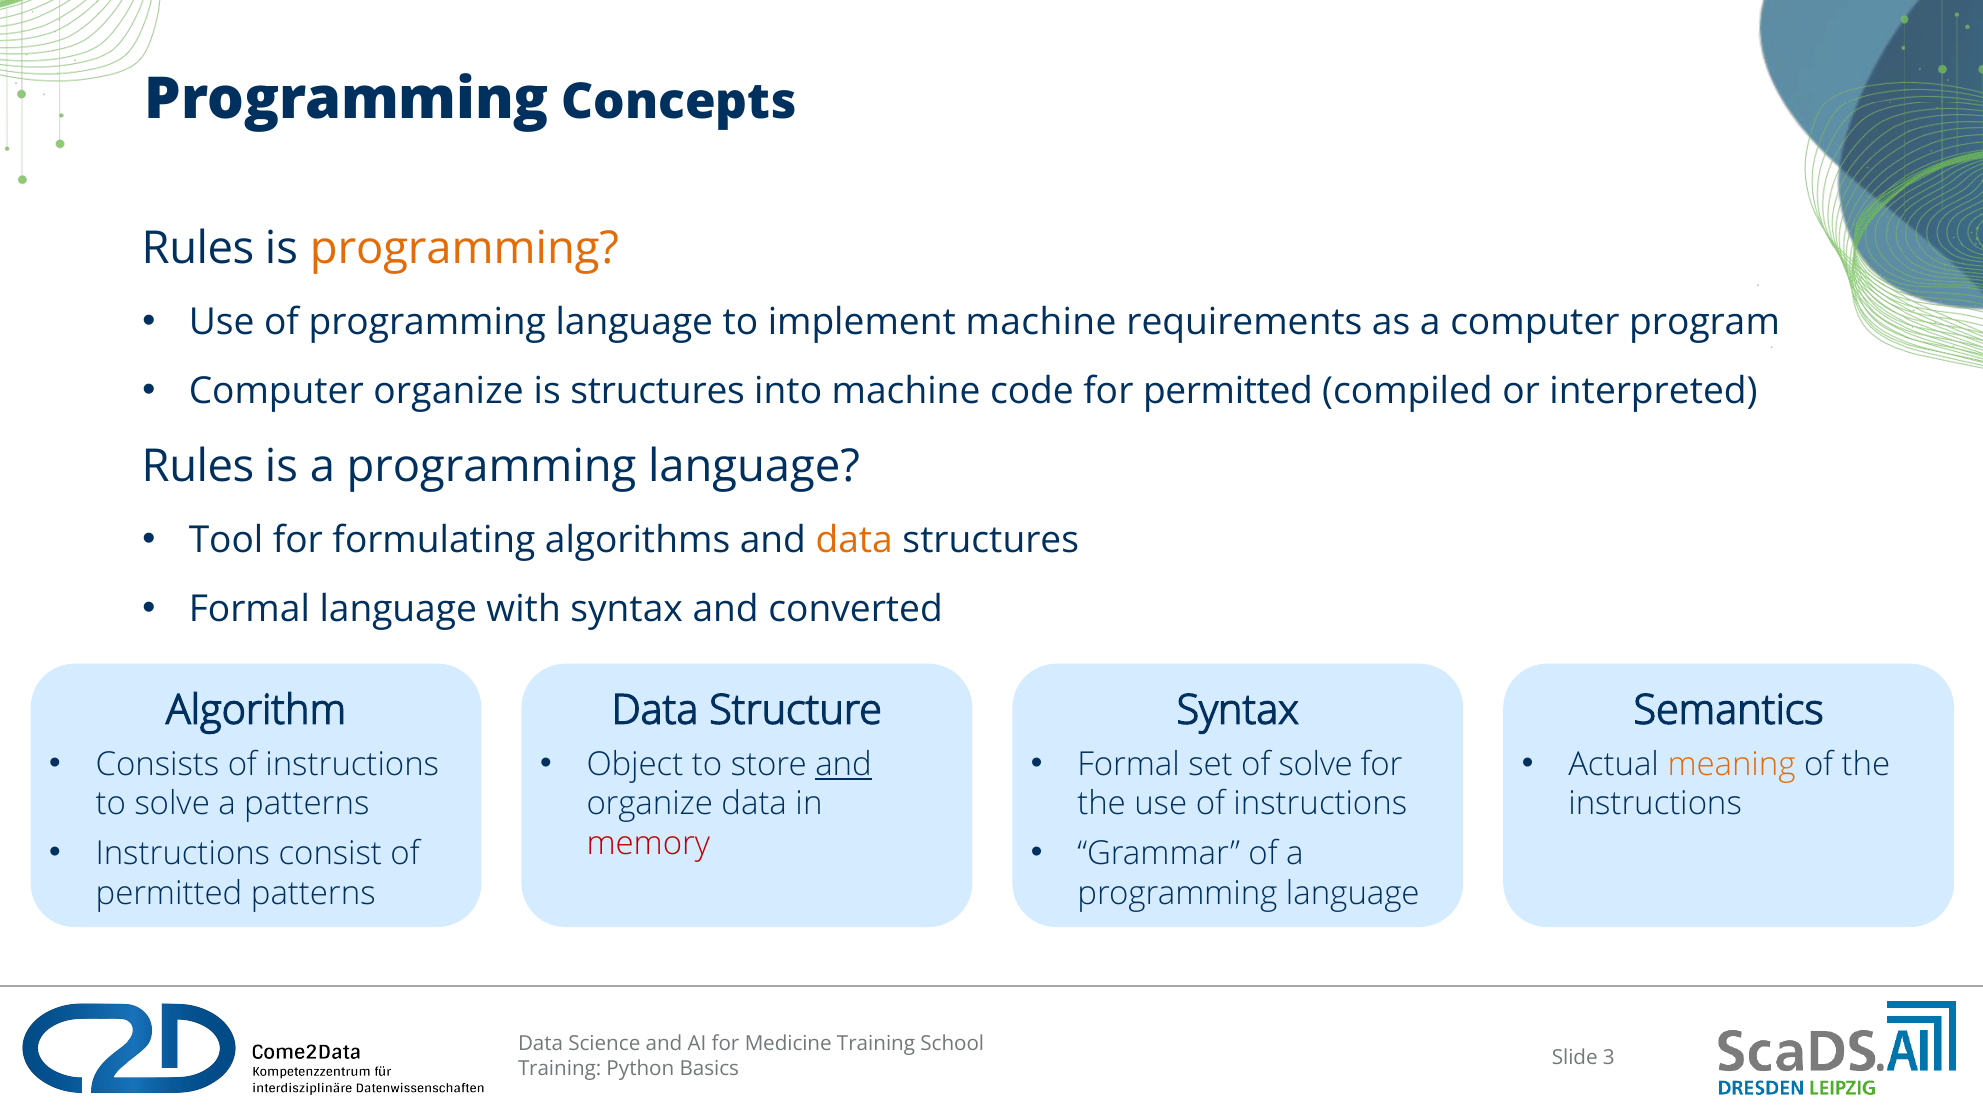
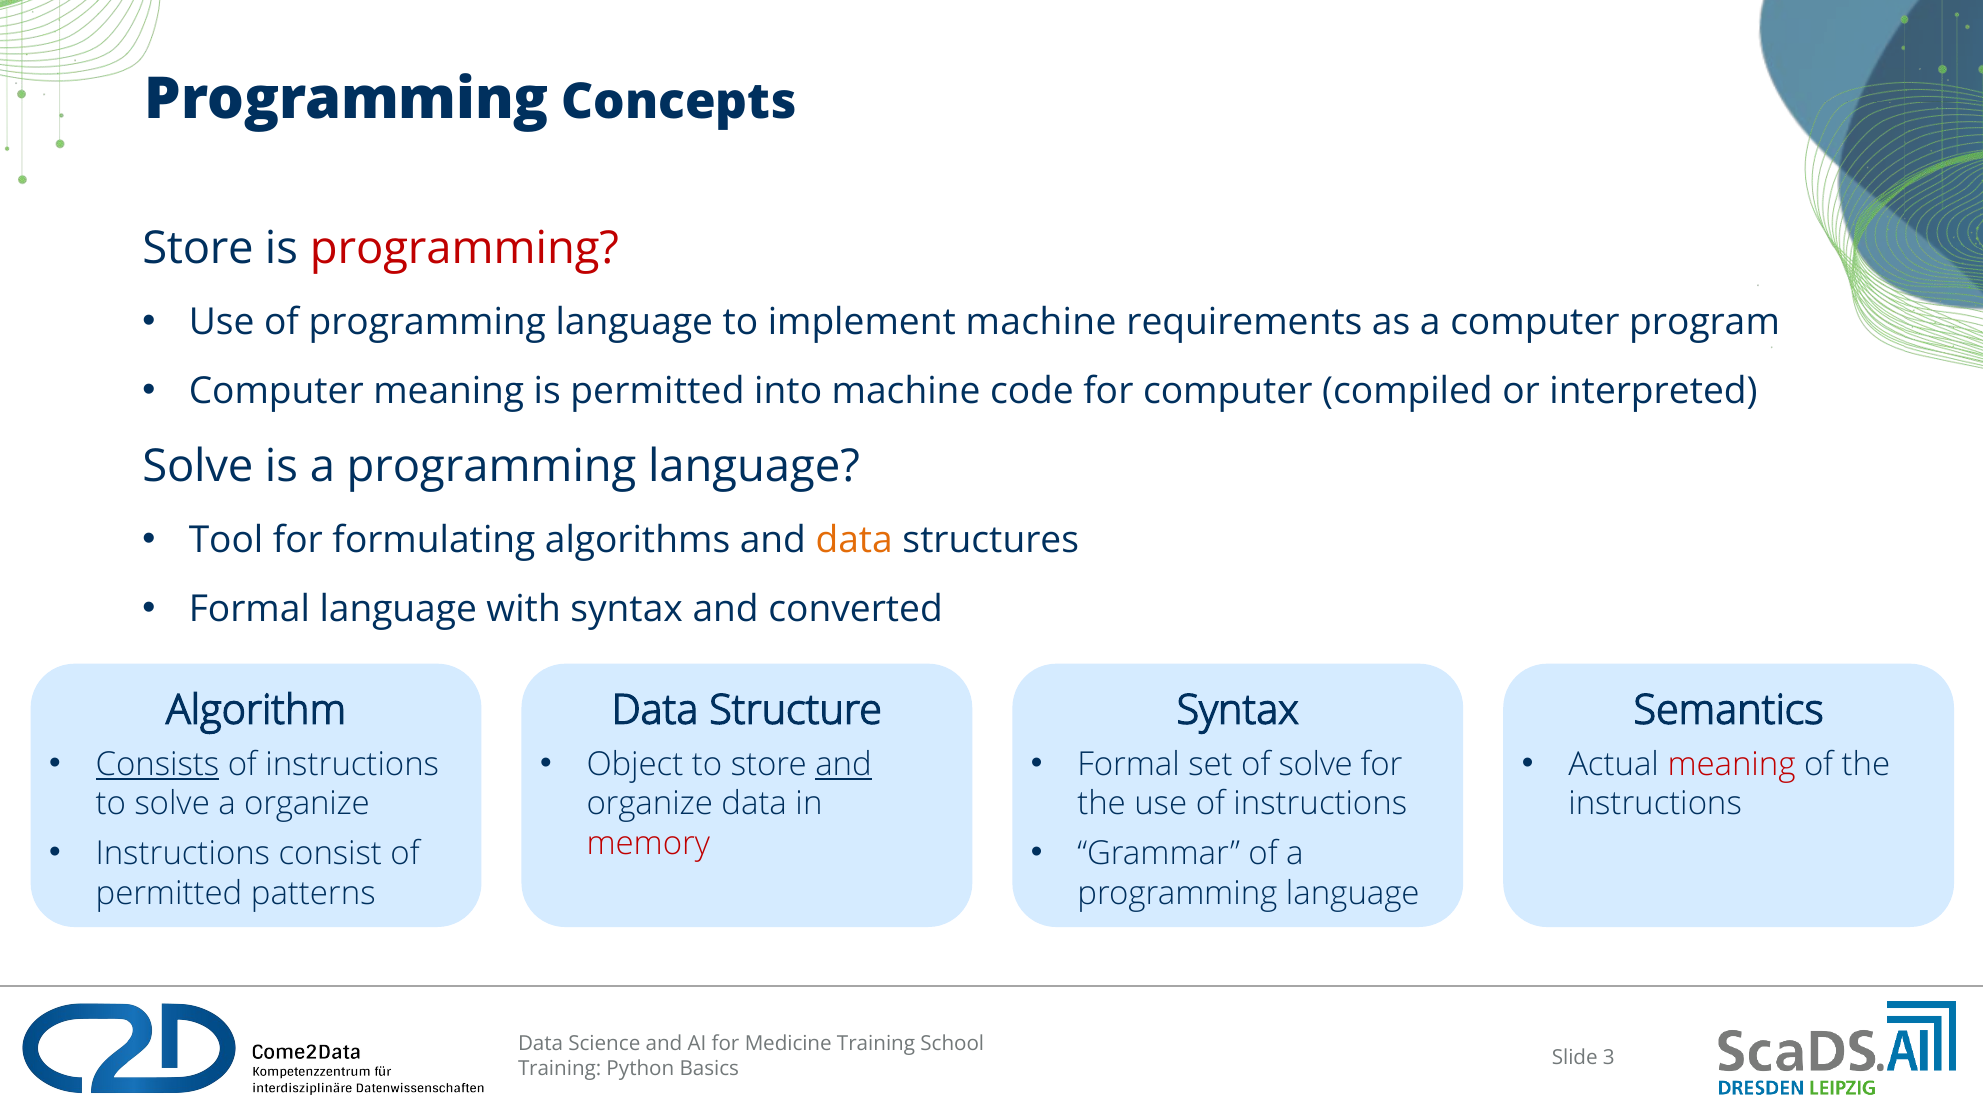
Rules at (198, 248): Rules -> Store
programming at (464, 248) colour: orange -> red
Computer organize: organize -> meaning
is structures: structures -> permitted
for permitted: permitted -> computer
Rules at (198, 467): Rules -> Solve
Consists underline: none -> present
meaning at (1732, 765) colour: orange -> red
a patterns: patterns -> organize
